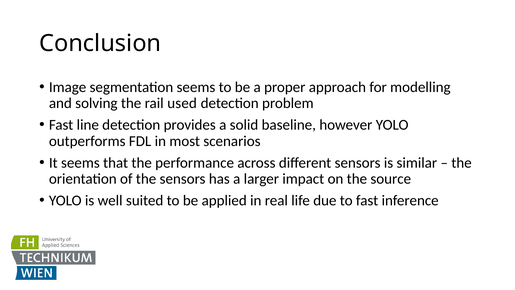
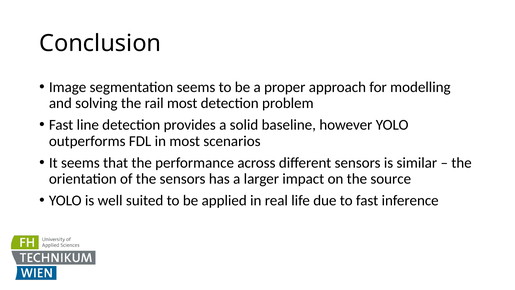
rail used: used -> most
